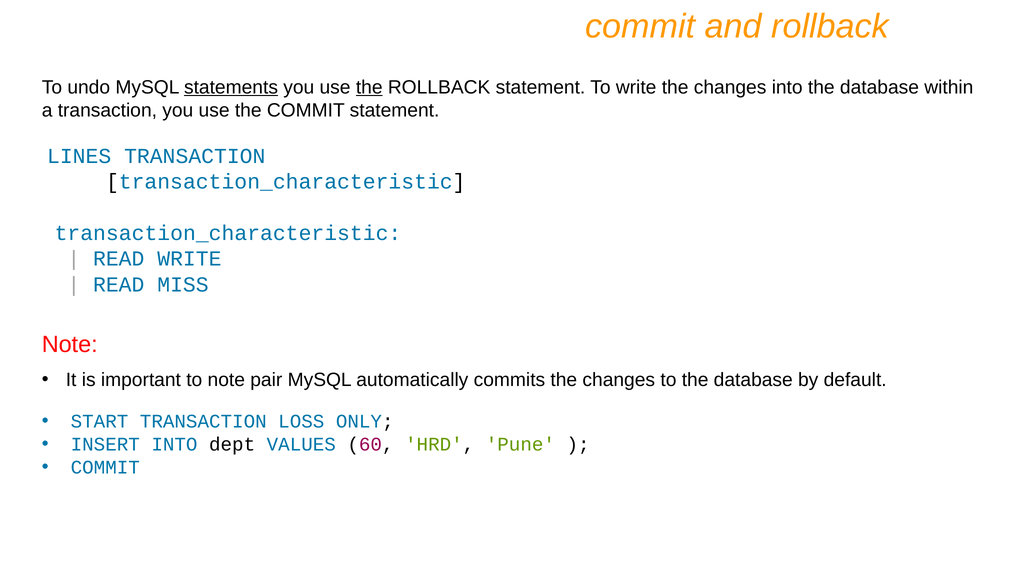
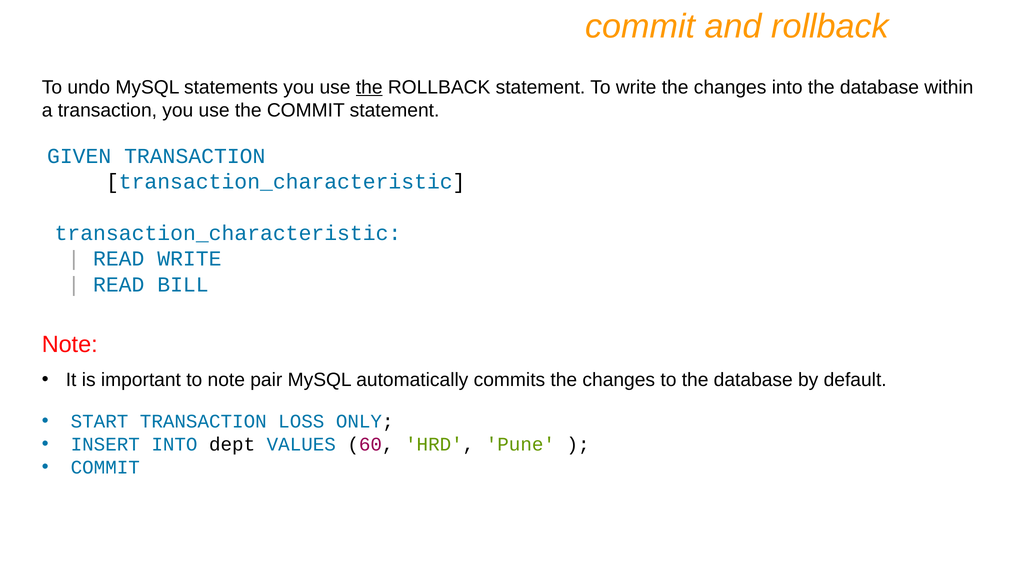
statements underline: present -> none
LINES: LINES -> GIVEN
MISS: MISS -> BILL
